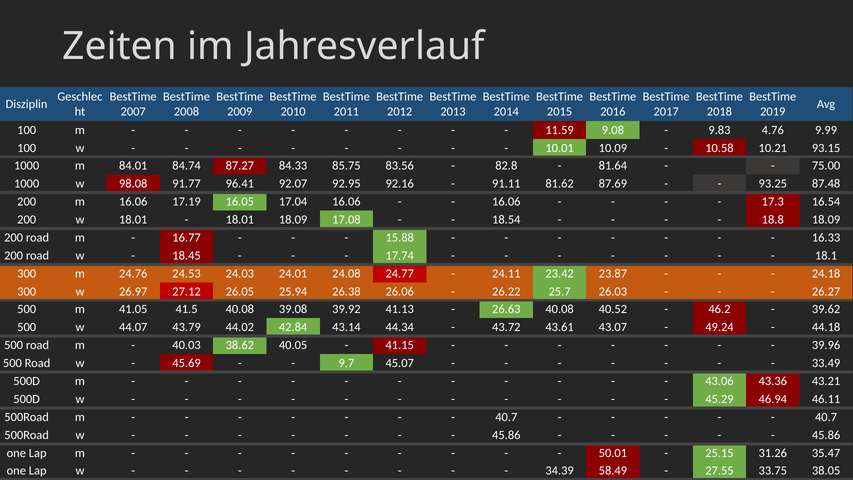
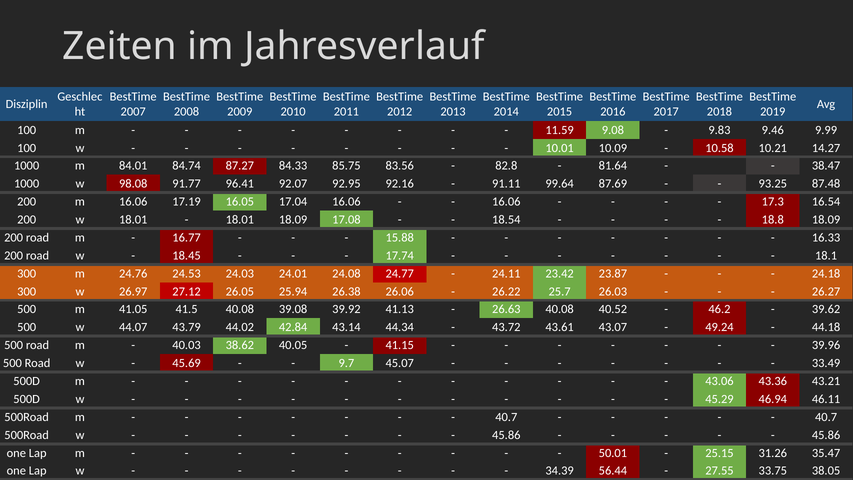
4.76: 4.76 -> 9.46
93.15: 93.15 -> 14.27
75.00: 75.00 -> 38.47
81.62: 81.62 -> 99.64
58.49: 58.49 -> 56.44
